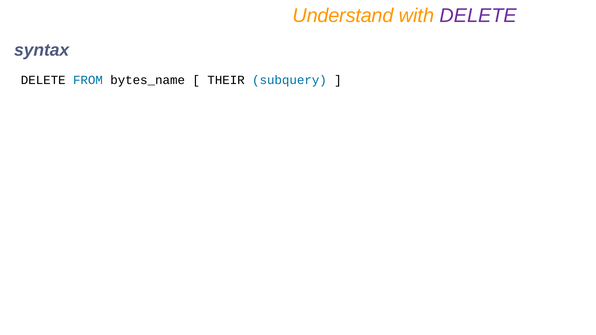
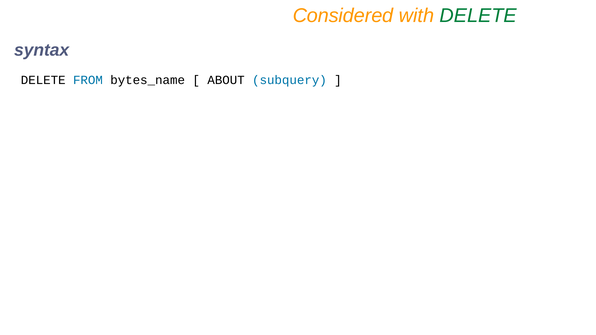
Understand: Understand -> Considered
DELETE at (478, 16) colour: purple -> green
THEIR: THEIR -> ABOUT
